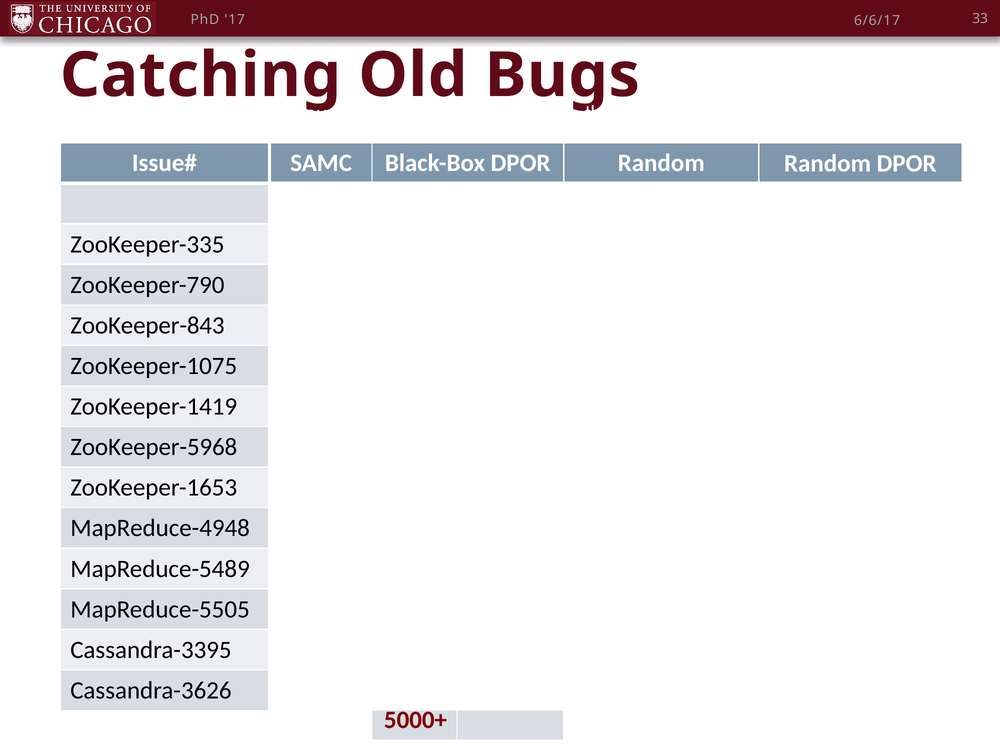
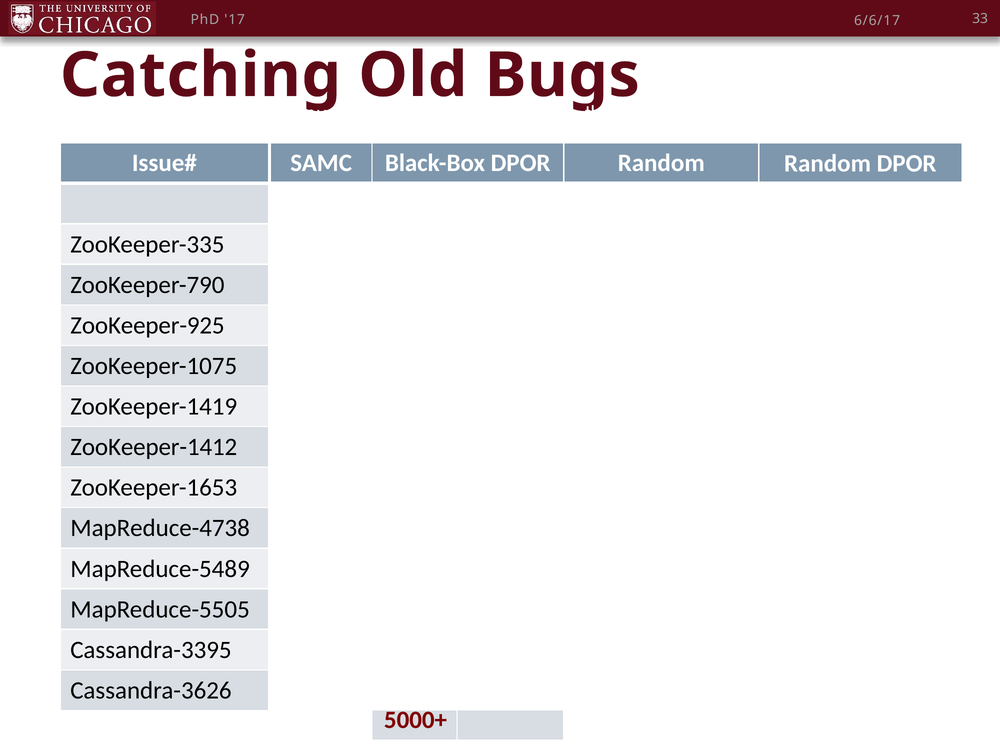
ZooKeeper-843: ZooKeeper-843 -> ZooKeeper-925
ZooKeeper-5968: ZooKeeper-5968 -> ZooKeeper-1412
MapReduce-4948: MapReduce-4948 -> MapReduce-4738
